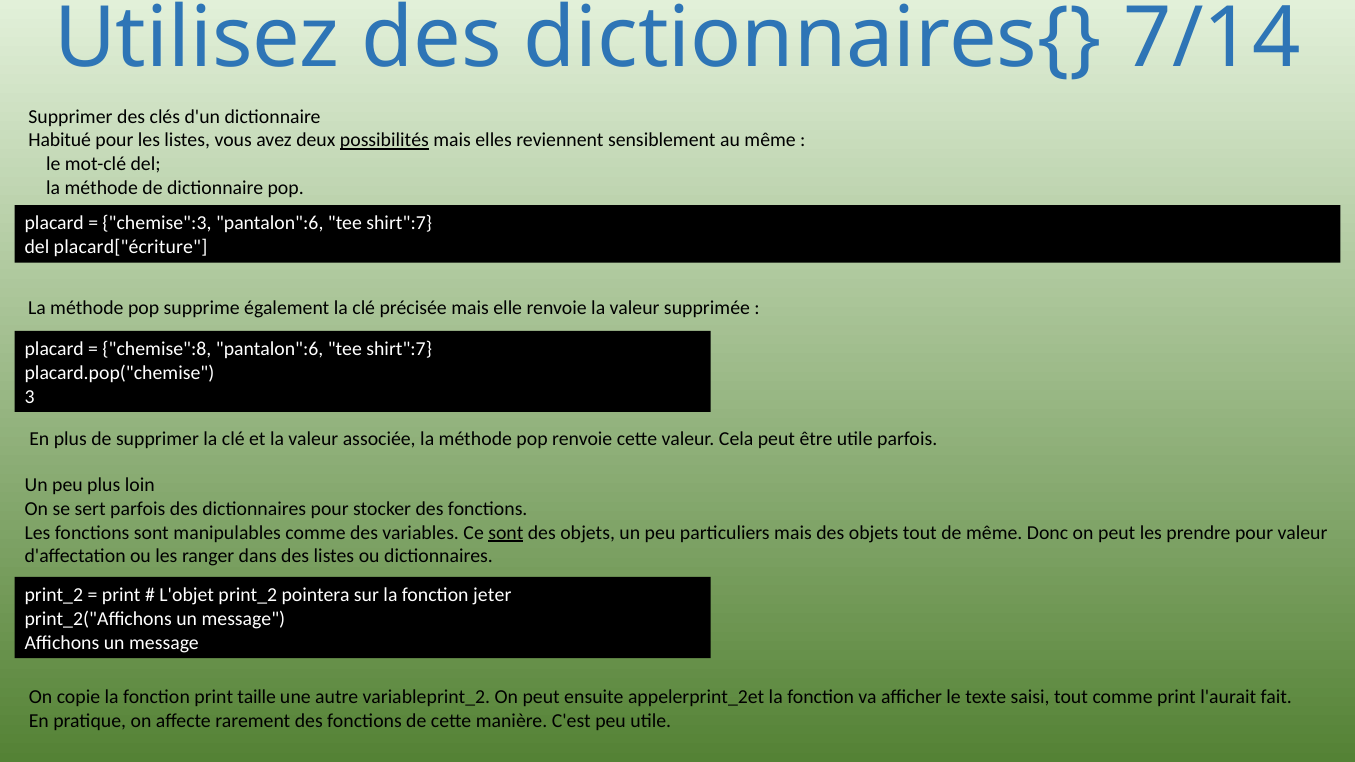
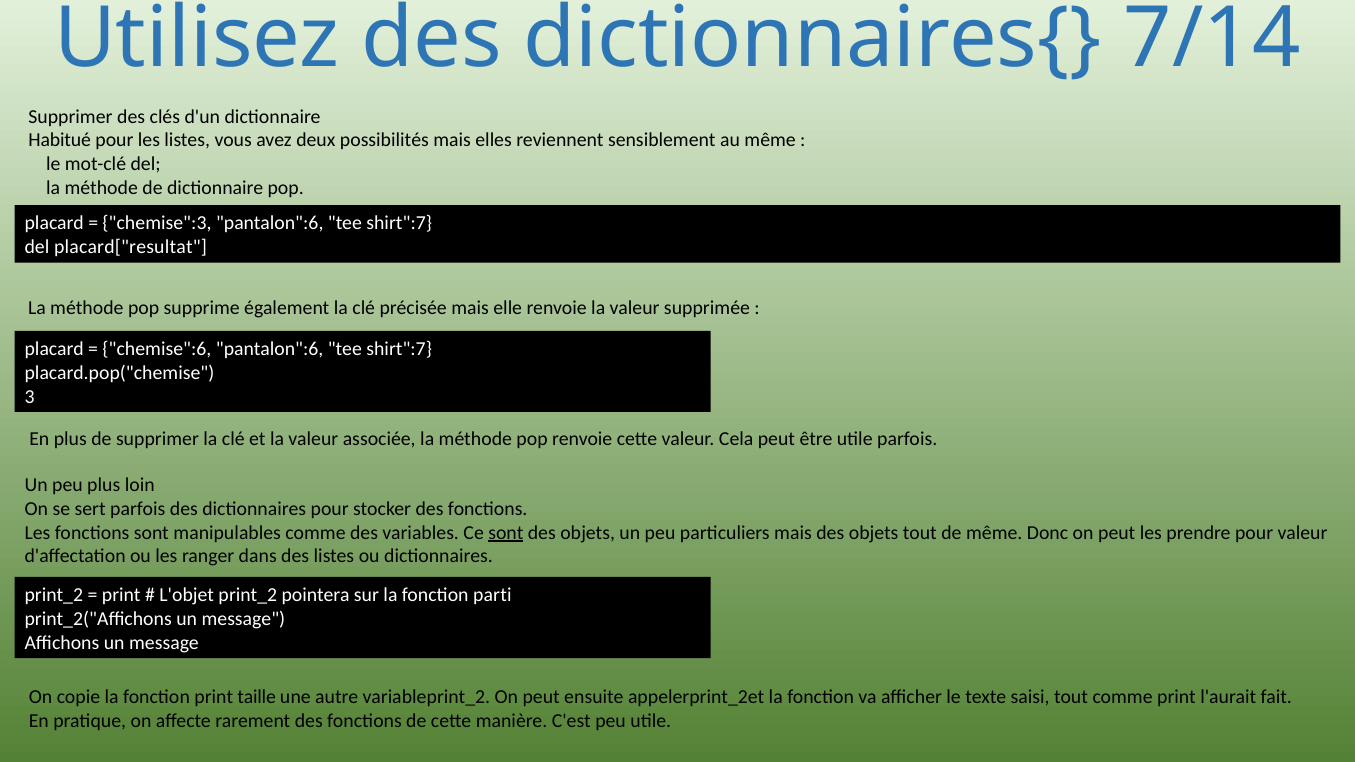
possibilités underline: present -> none
placard["écriture: placard["écriture -> placard["resultat
chemise":8: chemise":8 -> chemise":6
jeter: jeter -> parti
